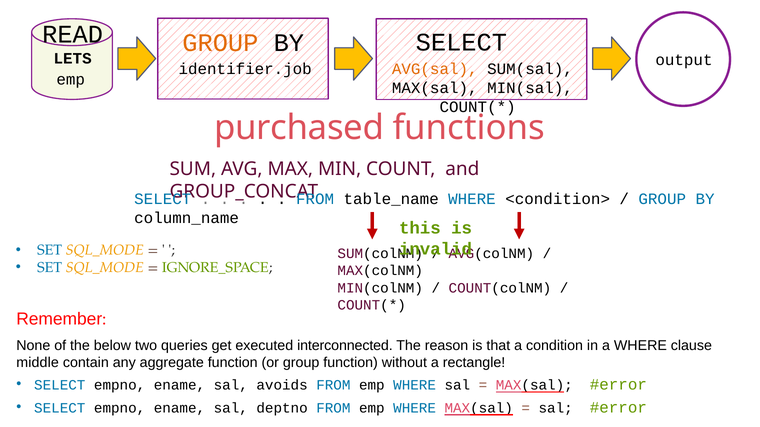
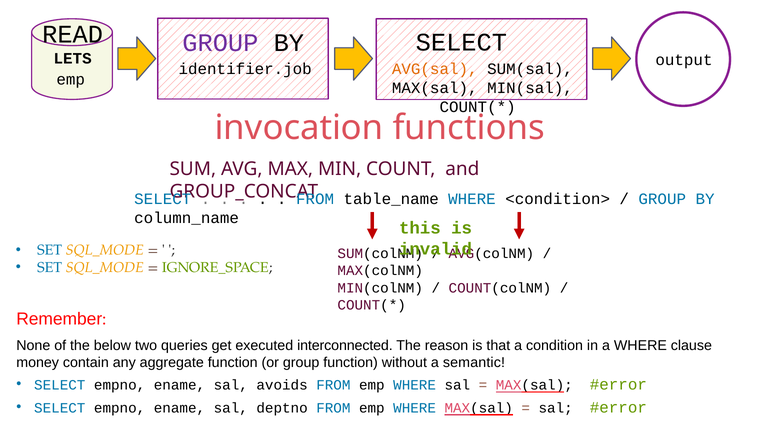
GROUP at (220, 43) colour: orange -> purple
purchased: purchased -> invocation
middle: middle -> money
rectangle: rectangle -> semantic
